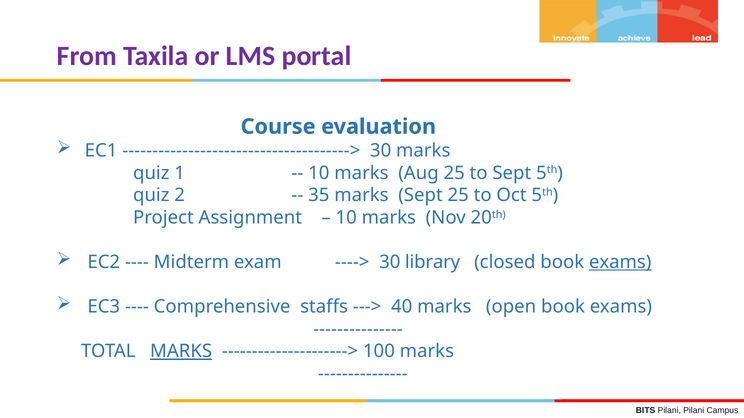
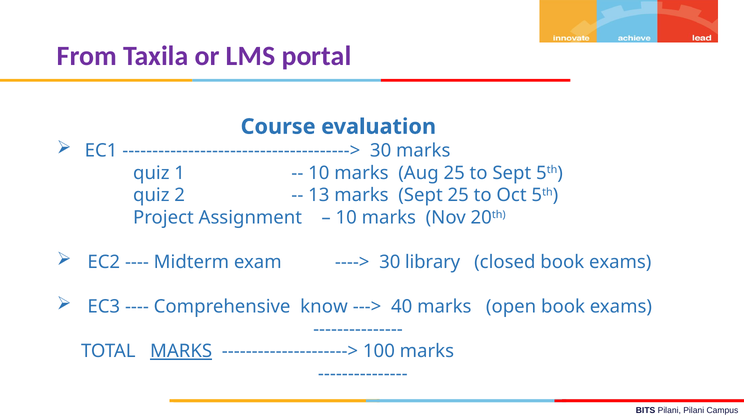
35: 35 -> 13
exams at (620, 262) underline: present -> none
staffs: staffs -> know
